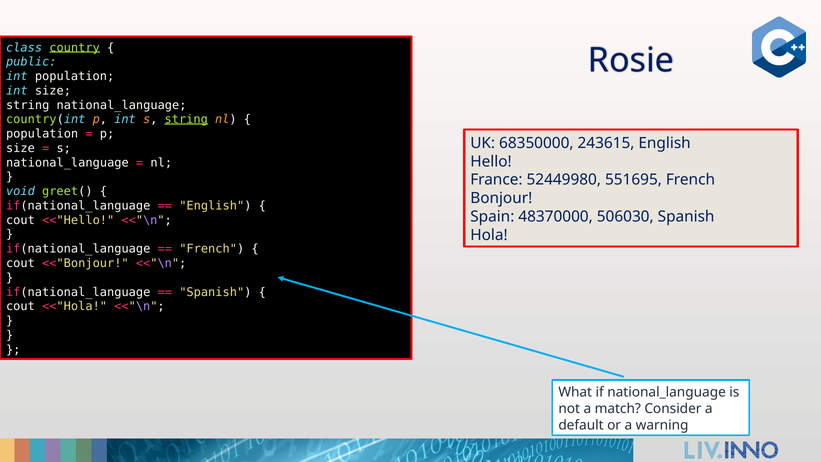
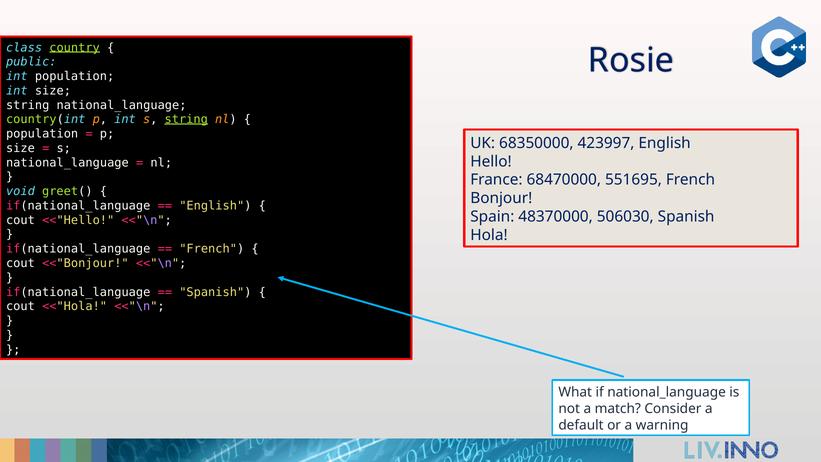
243615: 243615 -> 423997
52449980: 52449980 -> 68470000
